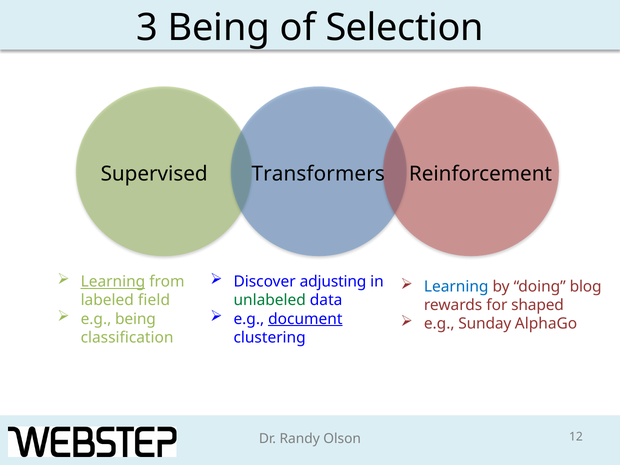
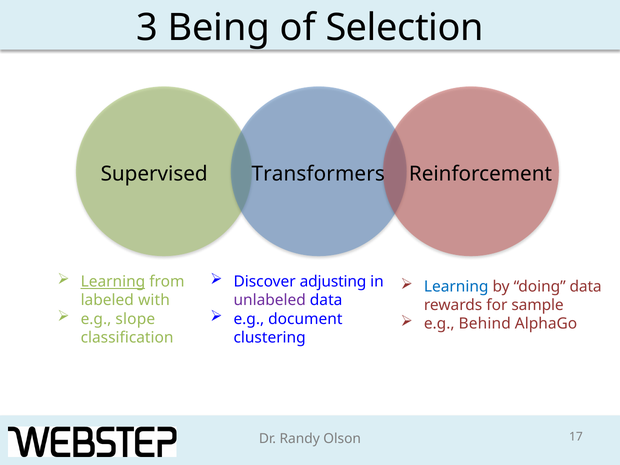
doing blog: blog -> data
field: field -> with
unlabeled colour: green -> purple
shaped: shaped -> sample
e.g being: being -> slope
document underline: present -> none
Sunday: Sunday -> Behind
12: 12 -> 17
